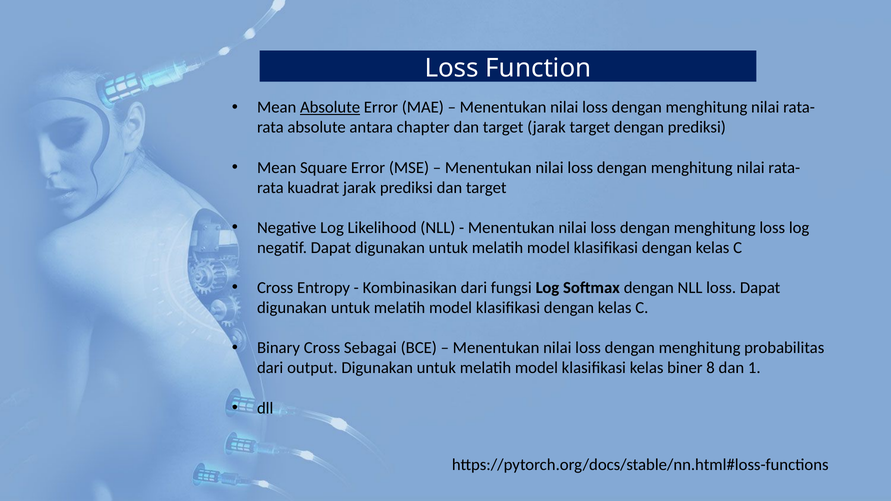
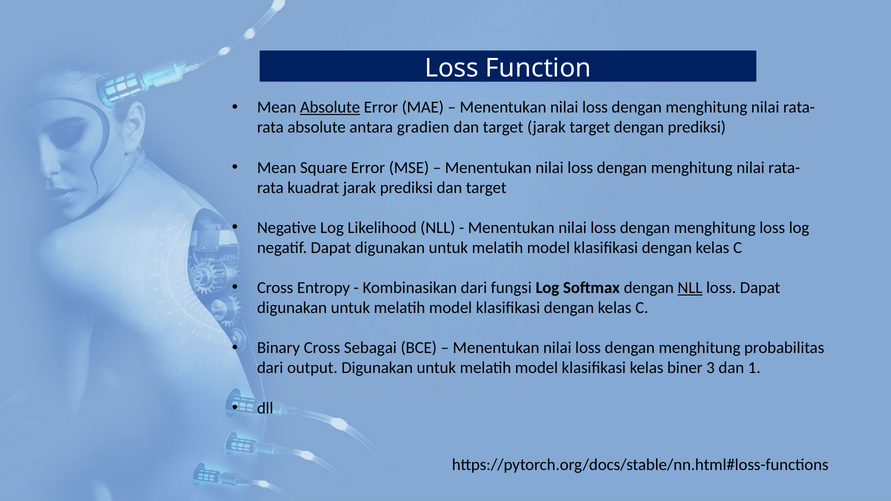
chapter: chapter -> gradien
NLL at (690, 288) underline: none -> present
8: 8 -> 3
